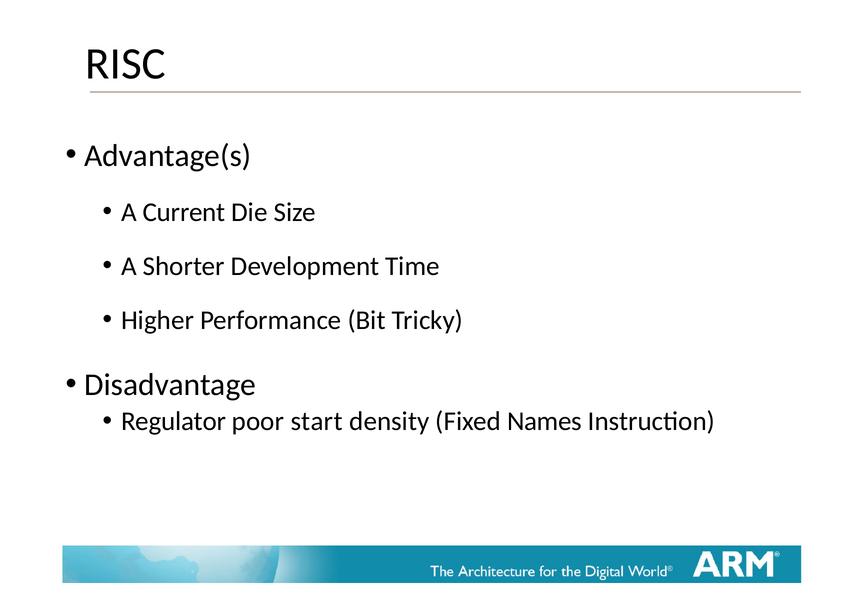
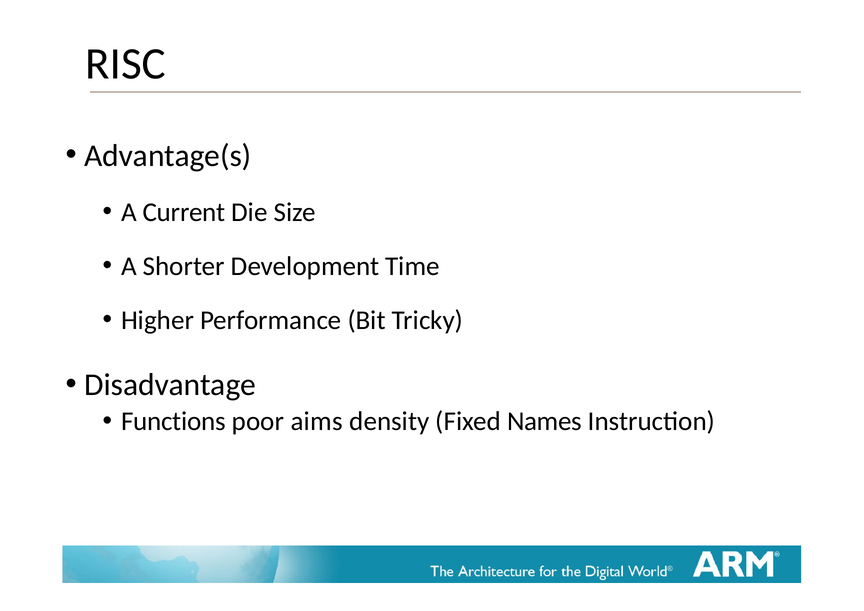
Regulator: Regulator -> Functions
start: start -> aims
